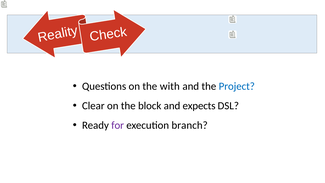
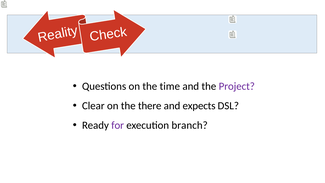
with: with -> time
Project colour: blue -> purple
block: block -> there
